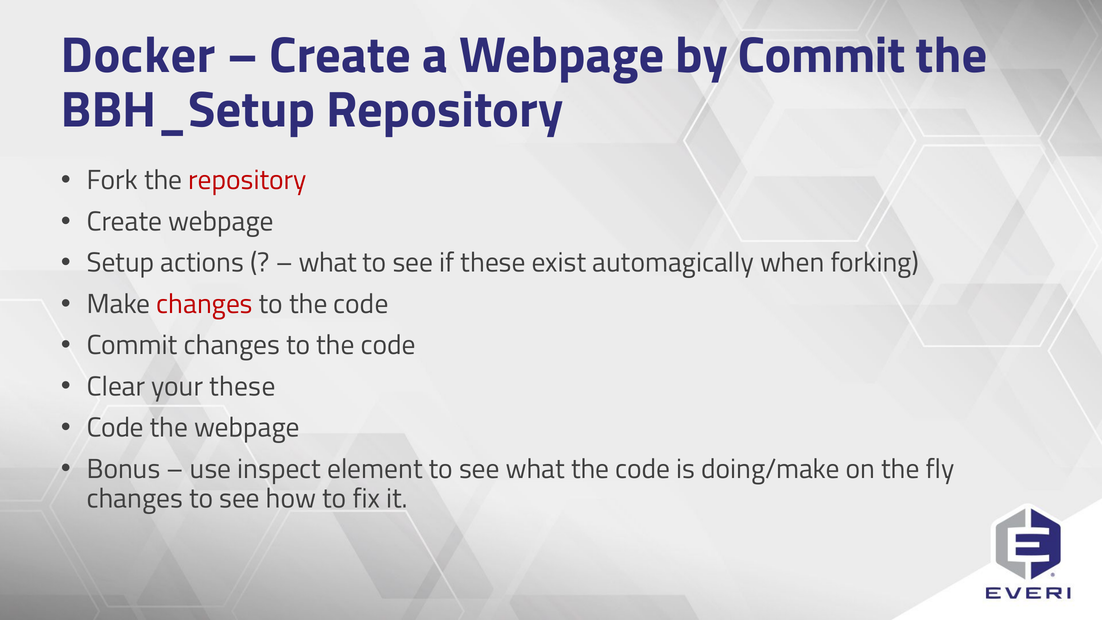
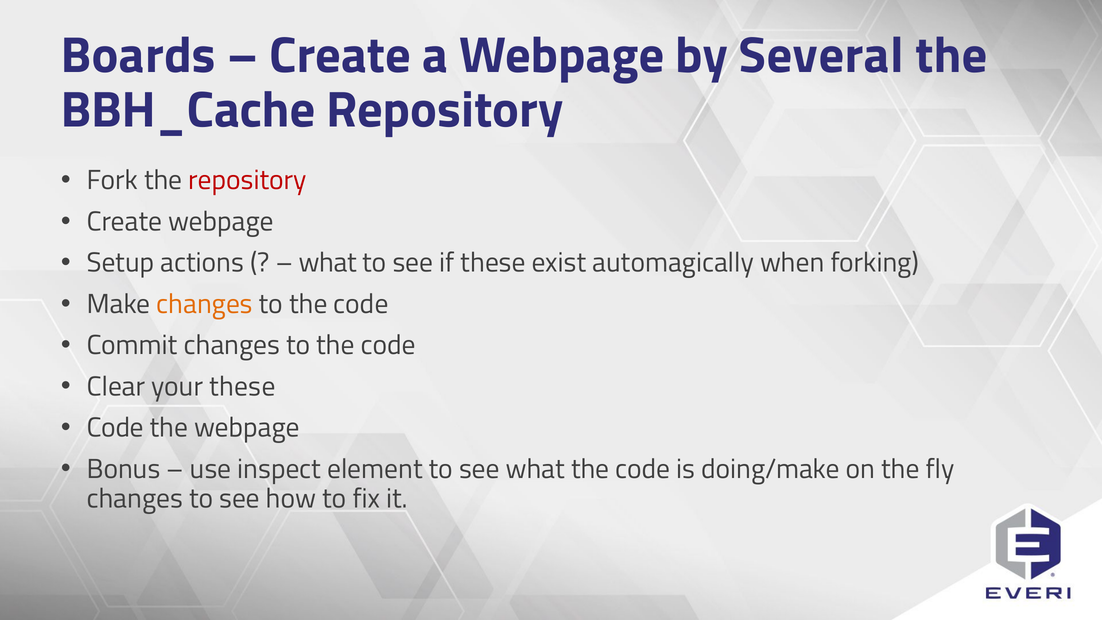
Docker: Docker -> Boards
by Commit: Commit -> Several
BBH_Setup: BBH_Setup -> BBH_Cache
changes at (205, 304) colour: red -> orange
